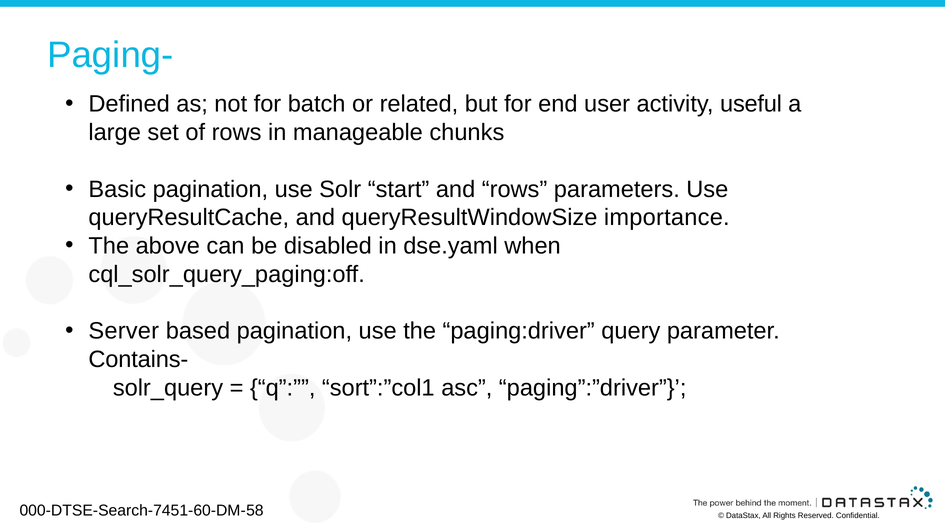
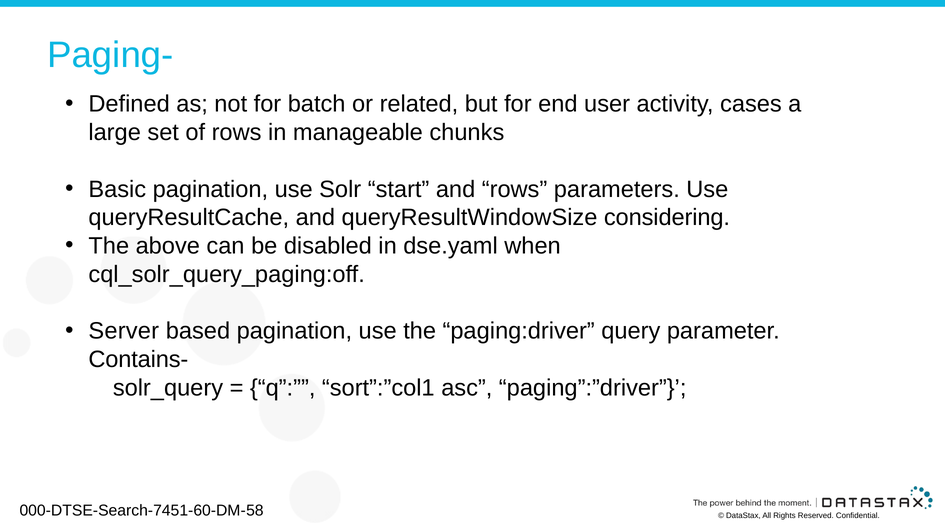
useful: useful -> cases
importance: importance -> considering
